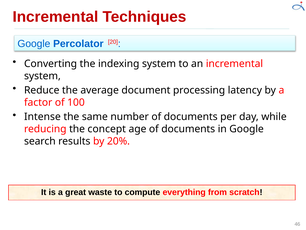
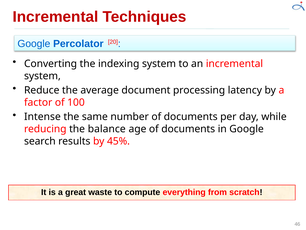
concept: concept -> balance
20%: 20% -> 45%
